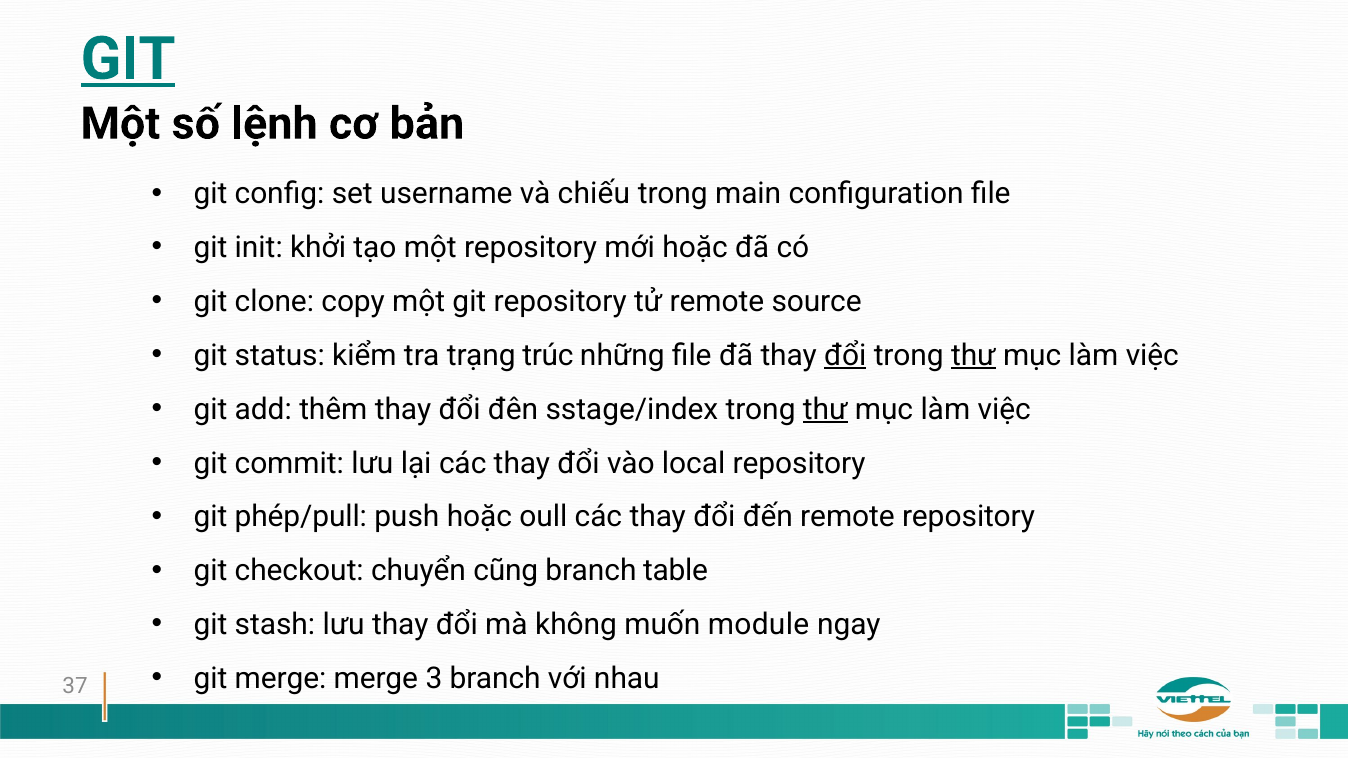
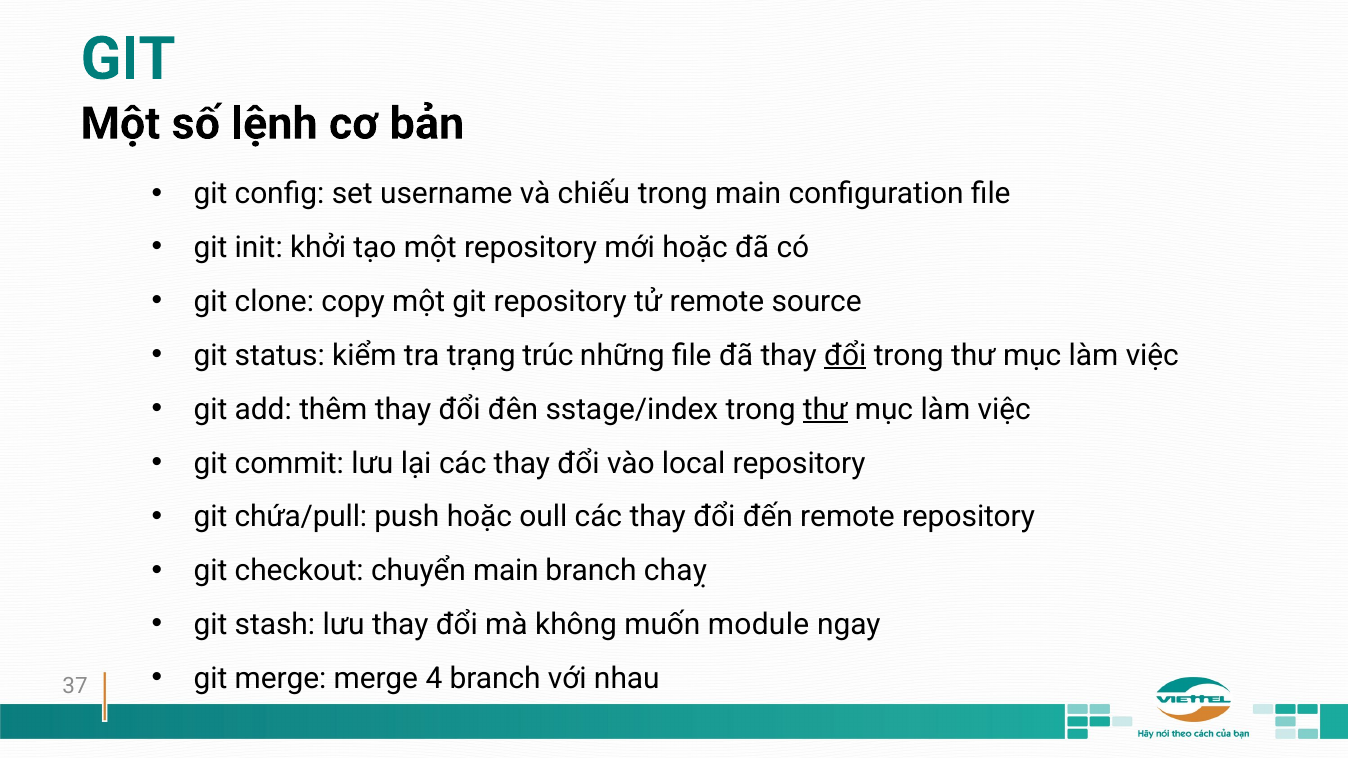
GIT at (128, 59) underline: present -> none
thư at (973, 356) underline: present -> none
phép/pull: phép/pull -> chứa/pull
chuyển cũng: cũng -> main
table: table -> chaỵ
3: 3 -> 4
